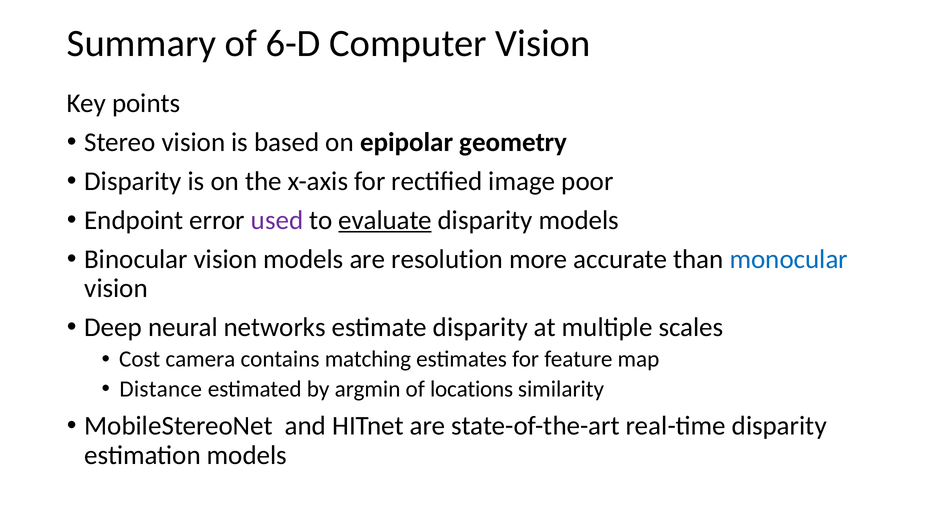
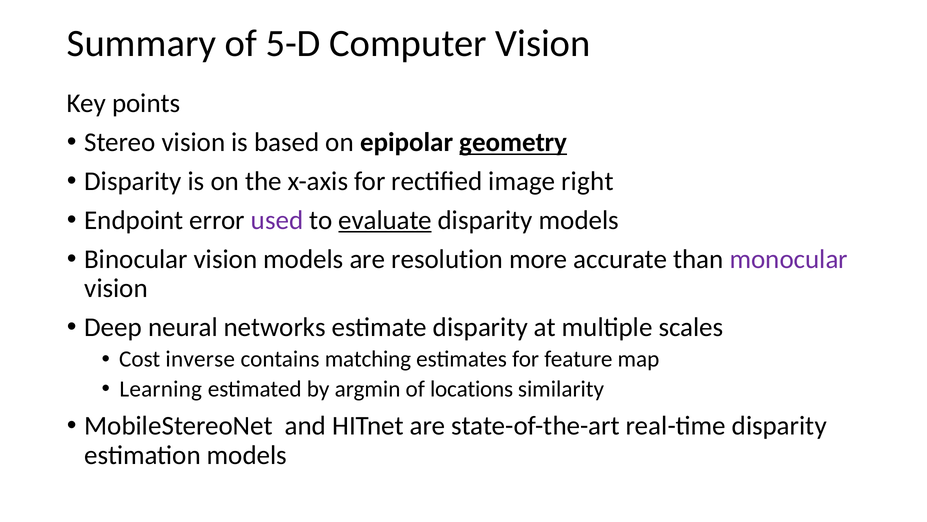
6-D: 6-D -> 5-D
geometry underline: none -> present
poor: poor -> right
monocular colour: blue -> purple
camera: camera -> inverse
Distance: Distance -> Learning
